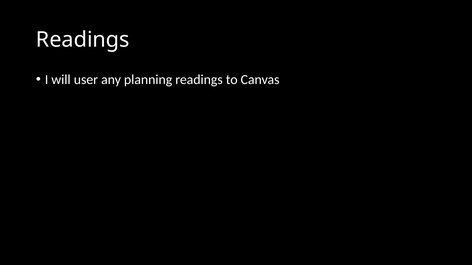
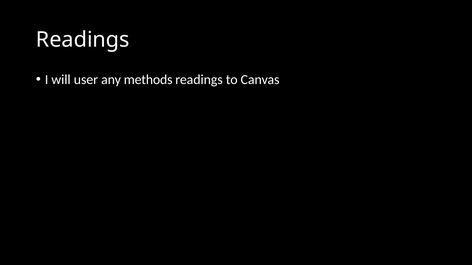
planning: planning -> methods
